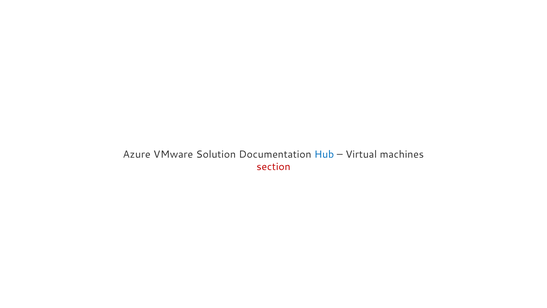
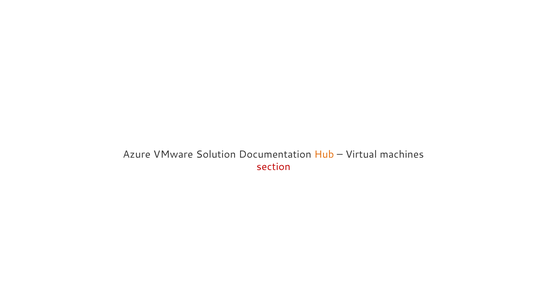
Hub colour: blue -> orange
